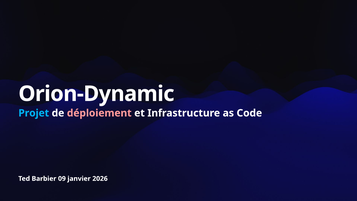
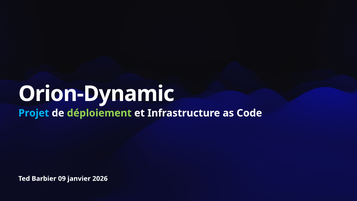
déploiement colour: pink -> light green
